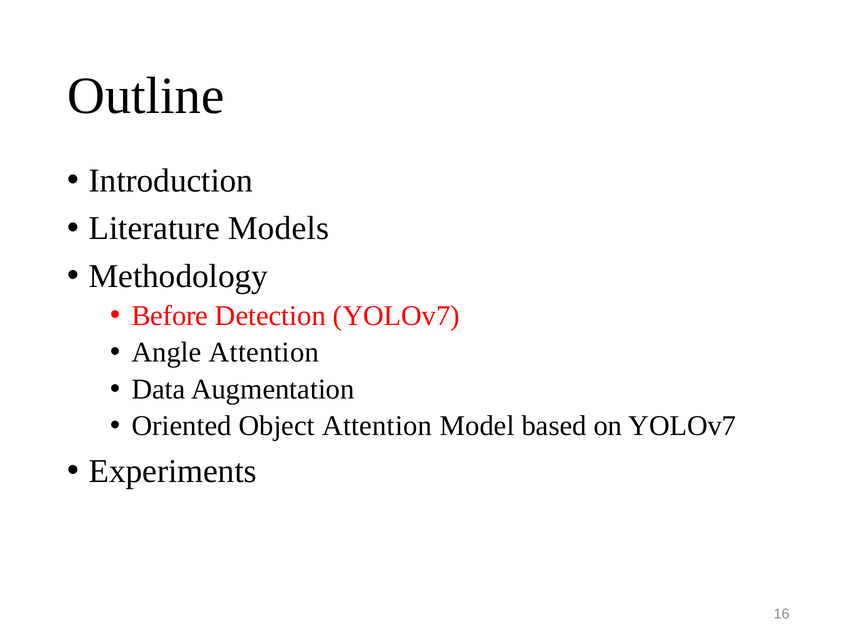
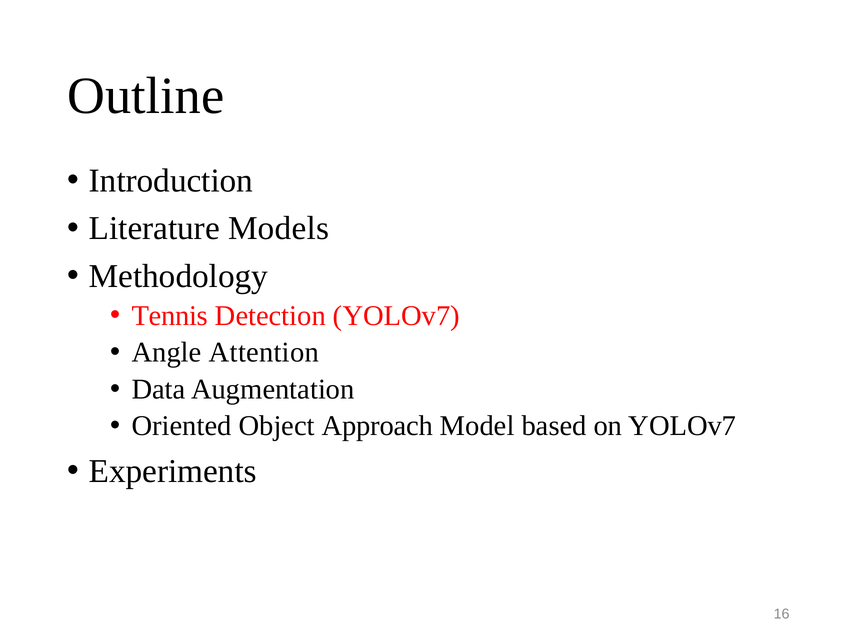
Before: Before -> Tennis
Object Attention: Attention -> Approach
